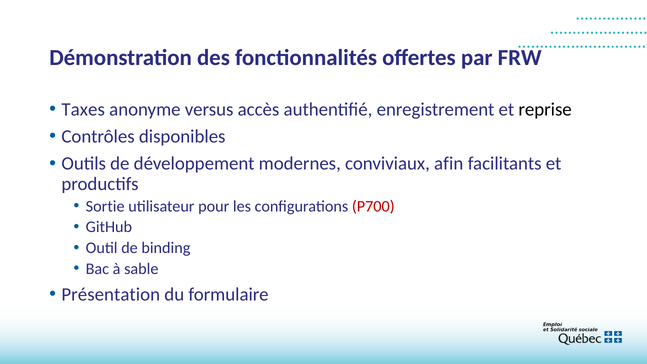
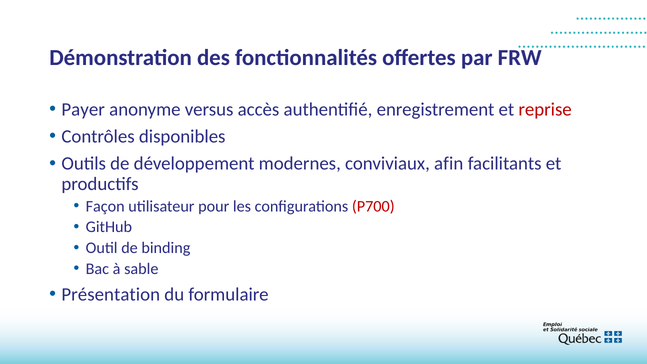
Taxes: Taxes -> Payer
reprise colour: black -> red
Sortie: Sortie -> Façon
